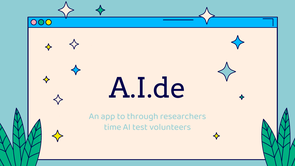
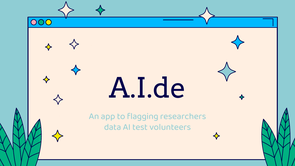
through: through -> flagging
time: time -> data
